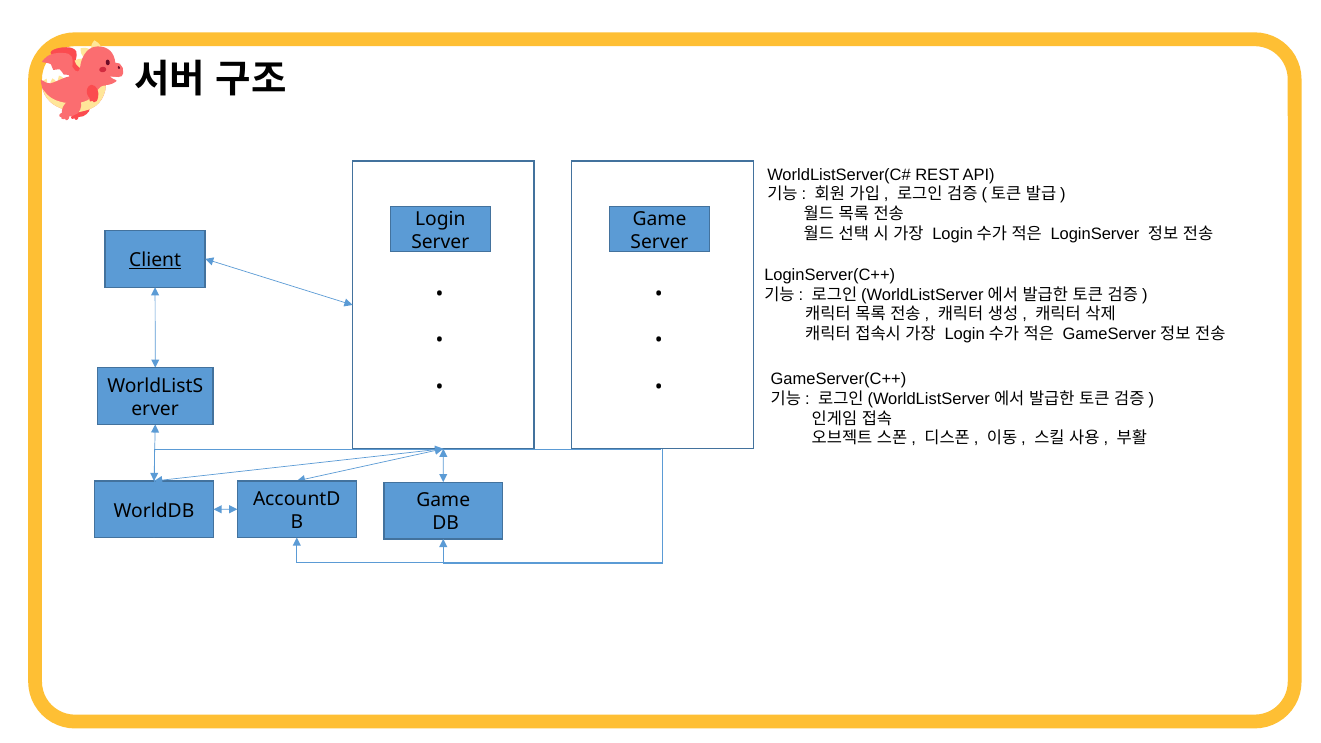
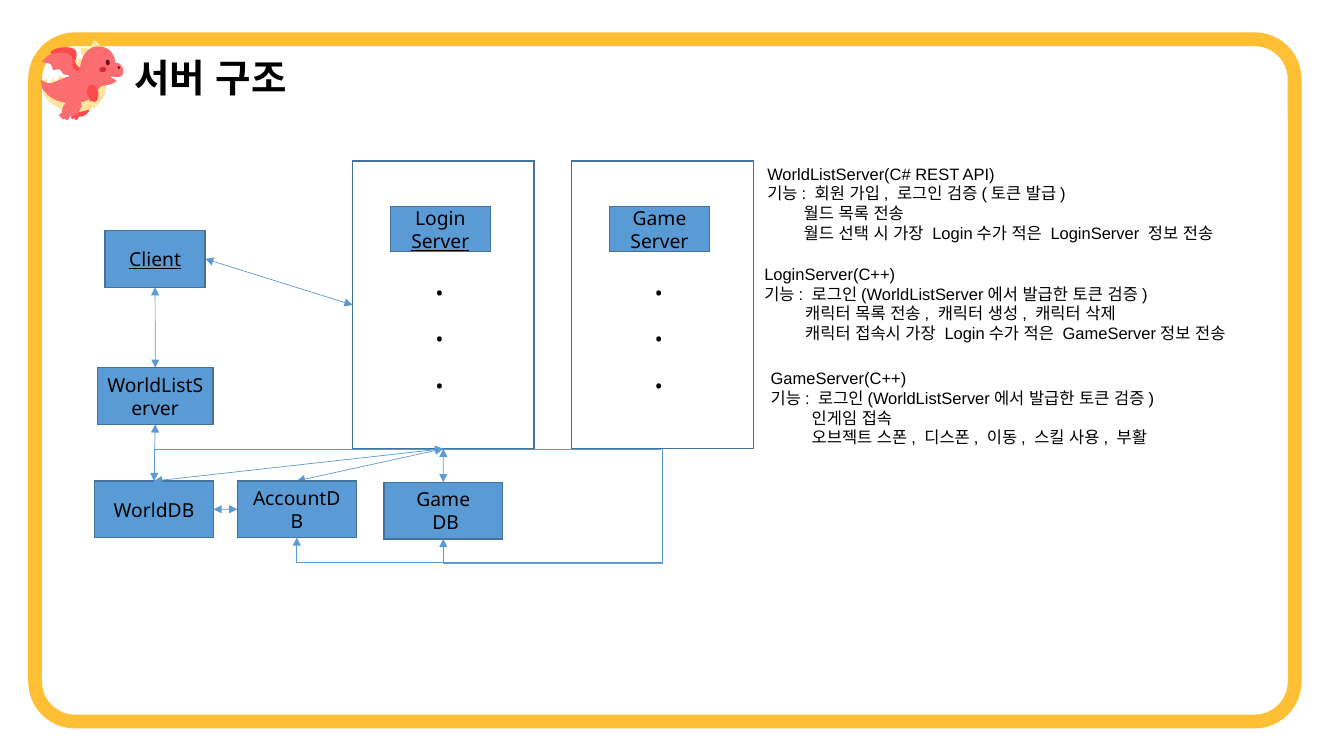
Server at (440, 242) underline: none -> present
